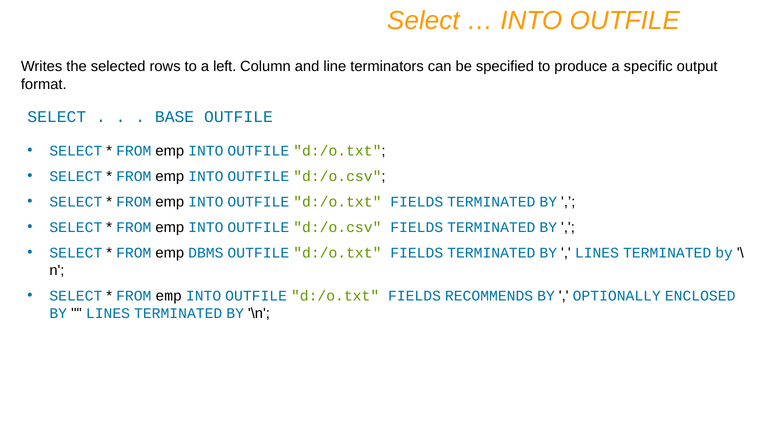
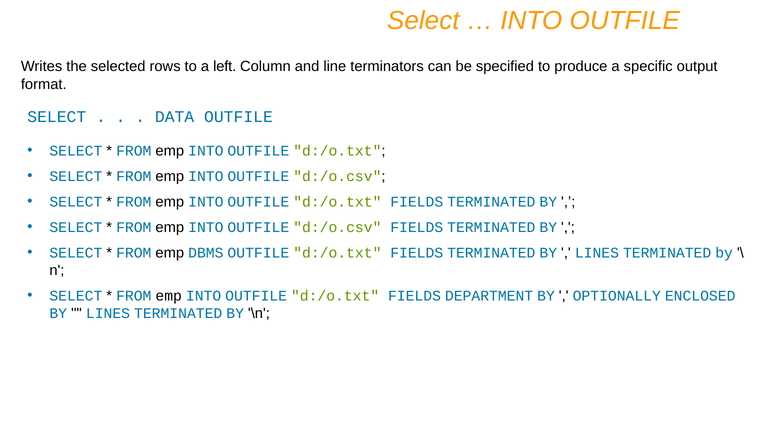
BASE: BASE -> DATA
RECOMMENDS: RECOMMENDS -> DEPARTMENT
